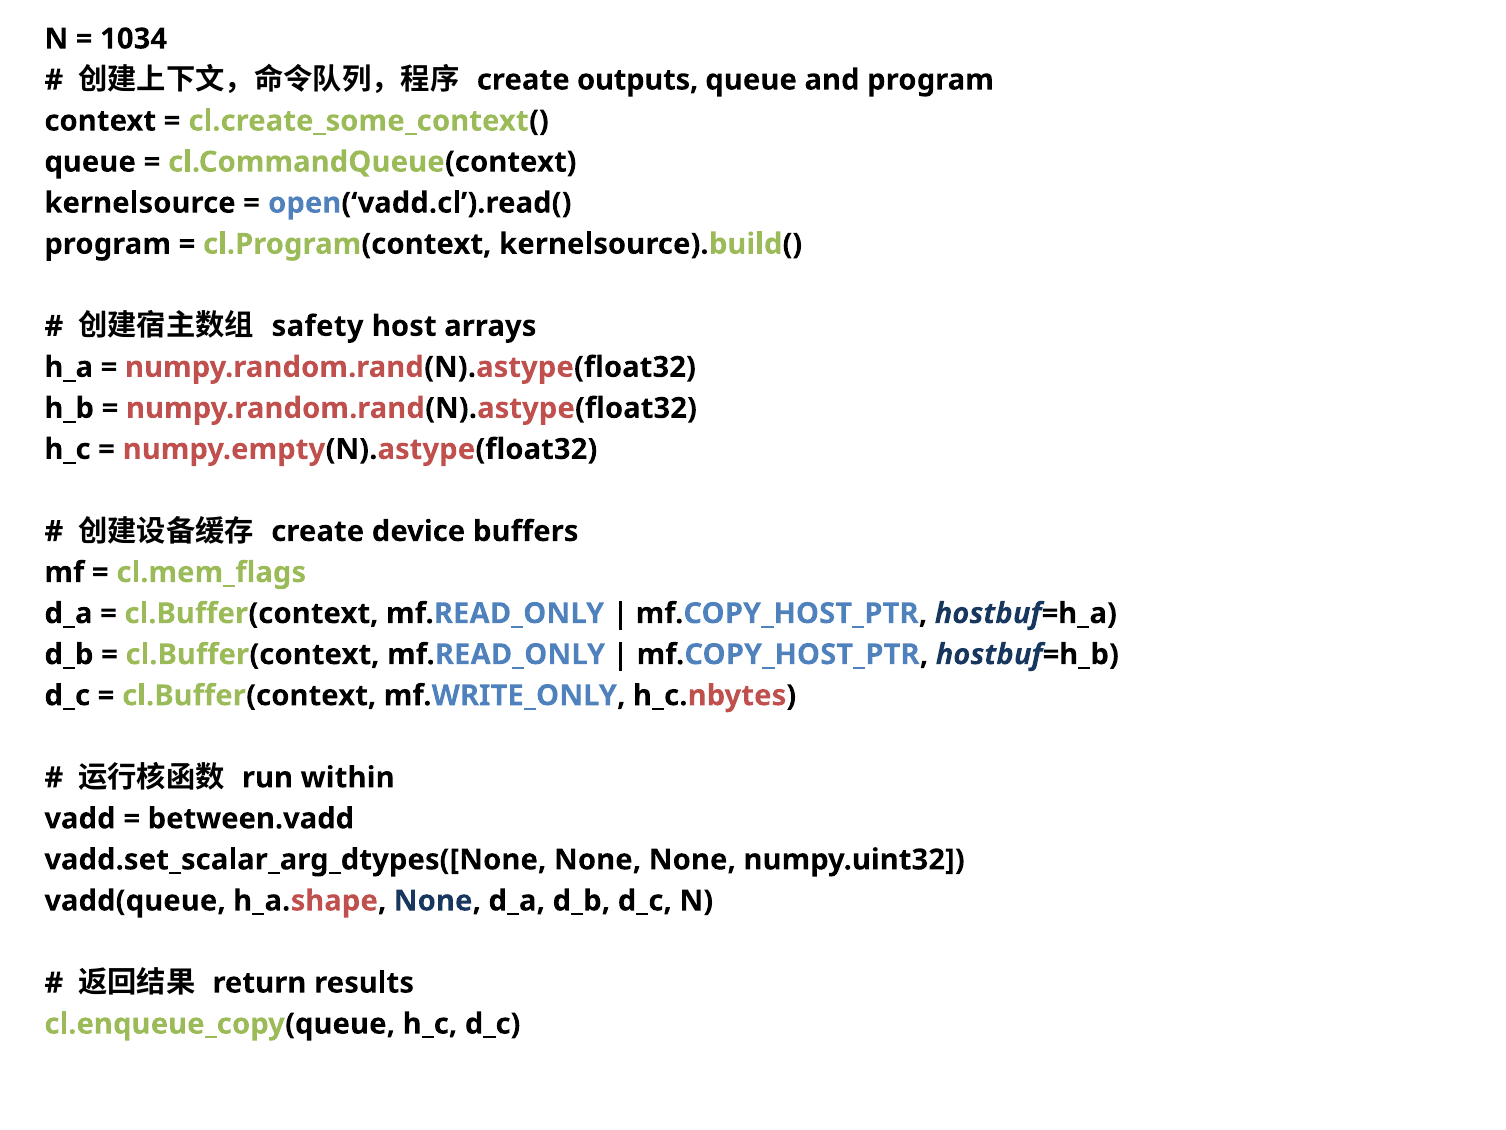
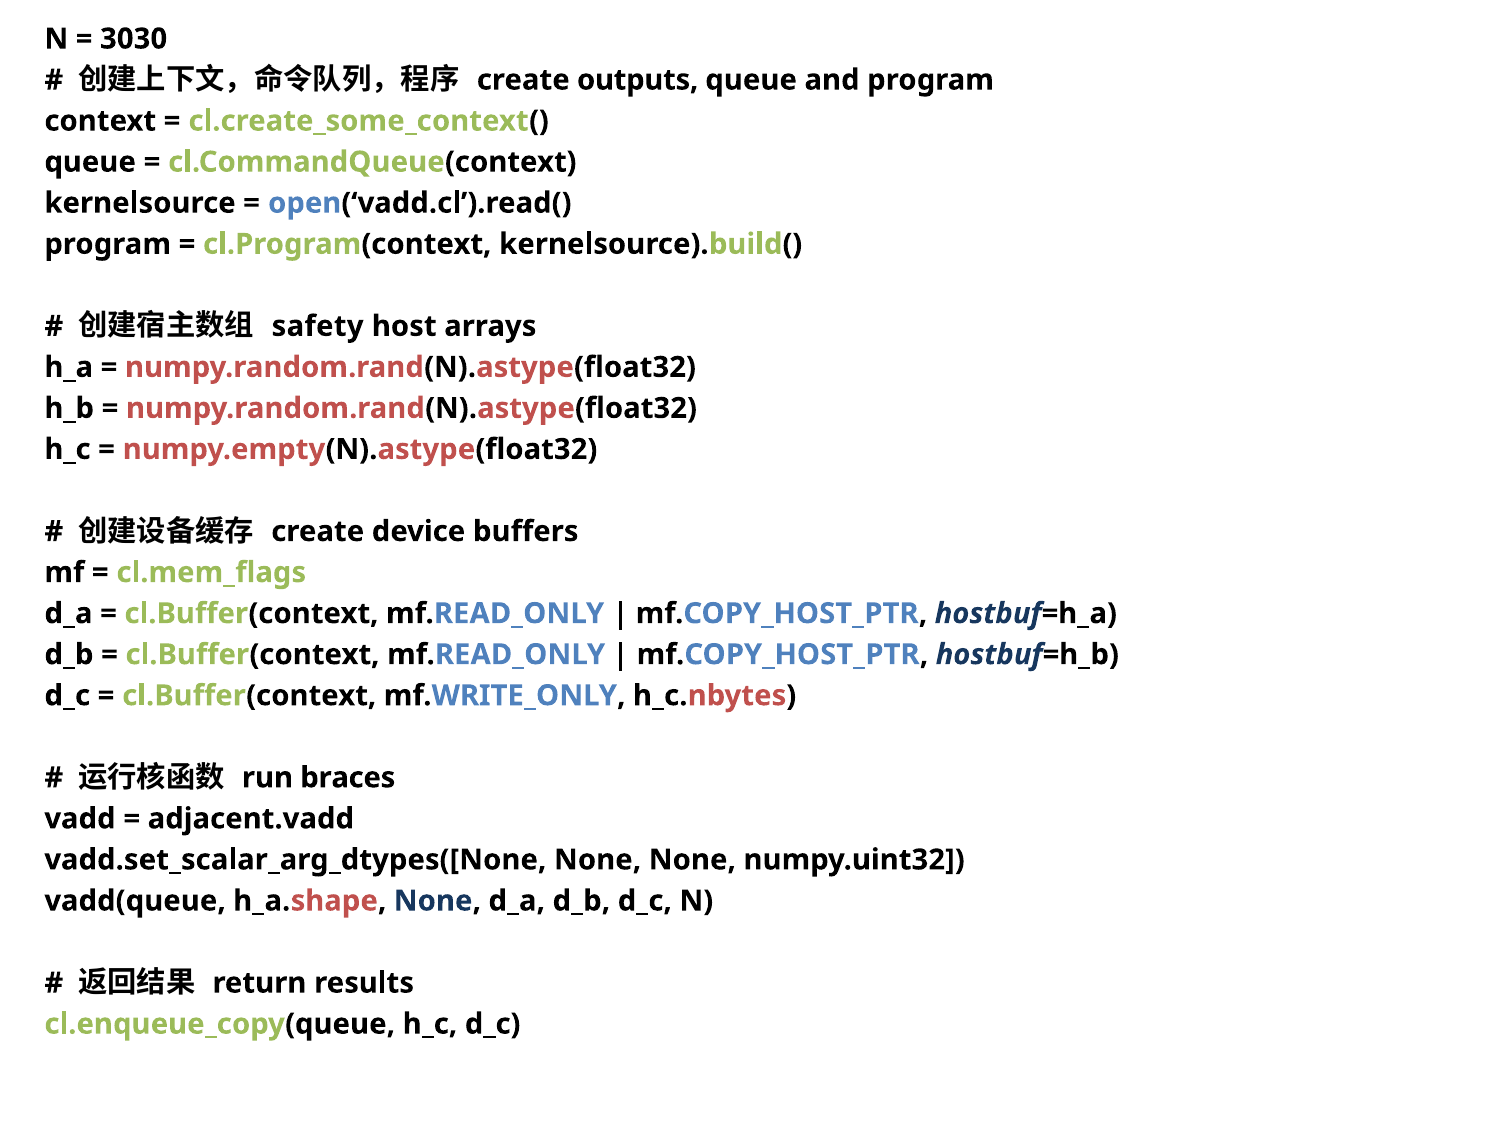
1034: 1034 -> 3030
within: within -> braces
between.vadd: between.vadd -> adjacent.vadd
